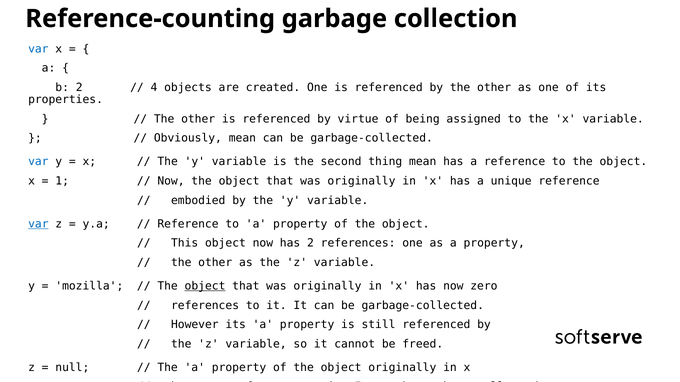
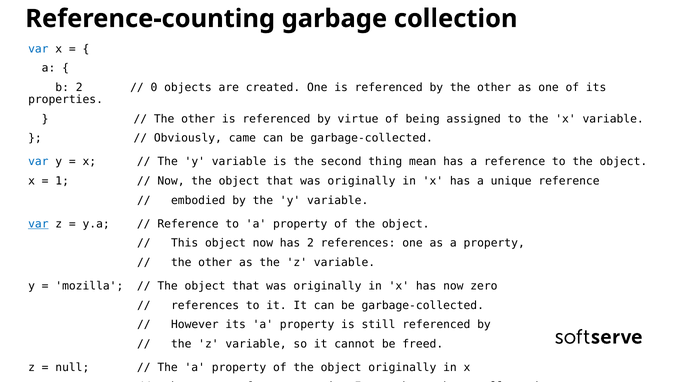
4: 4 -> 0
Obviously mean: mean -> came
object at (205, 286) underline: present -> none
